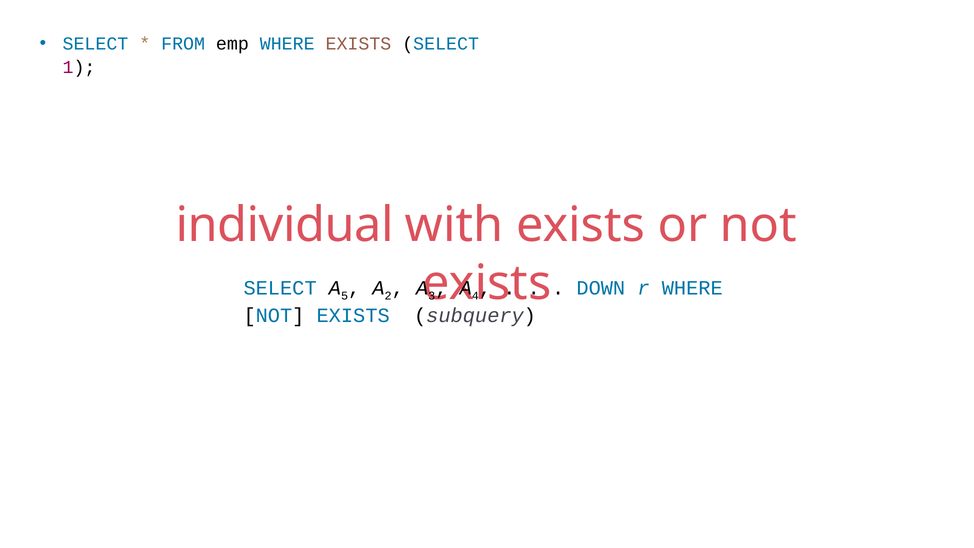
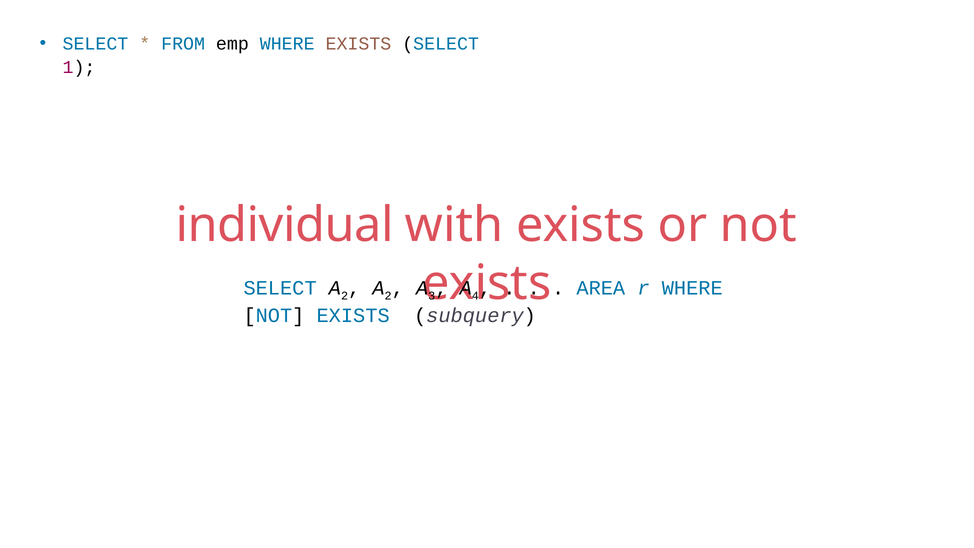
5 at (345, 296): 5 -> 2
DOWN: DOWN -> AREA
